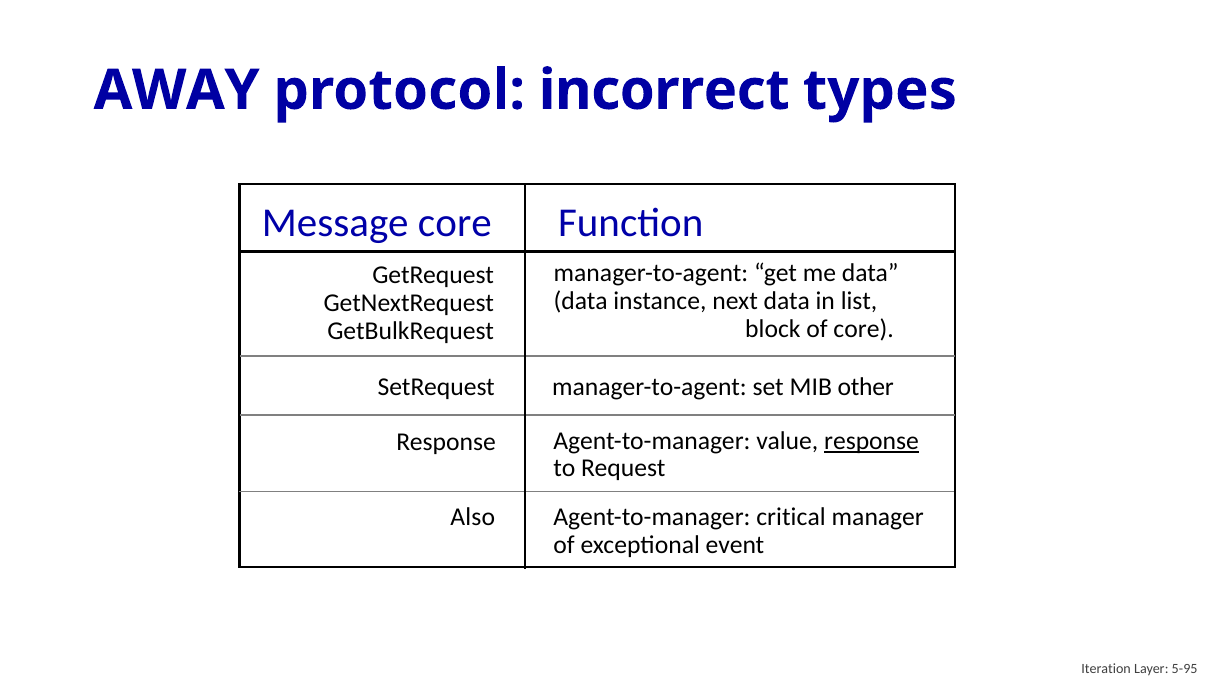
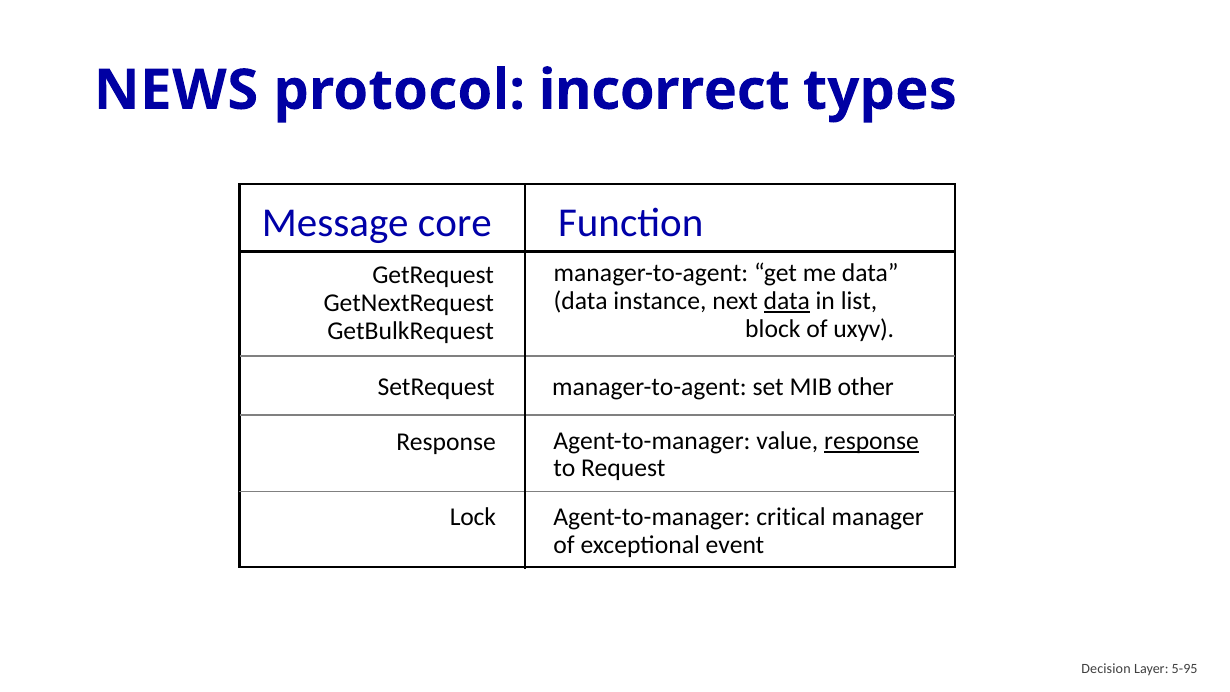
AWAY: AWAY -> NEWS
data at (787, 301) underline: none -> present
of core: core -> uxyv
Also: Also -> Lock
Iteration: Iteration -> Decision
